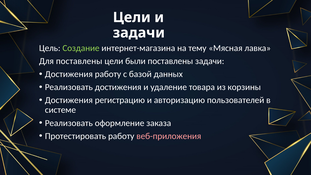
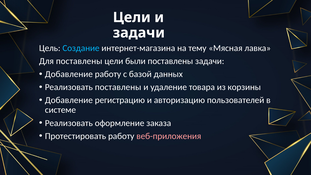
Создание colour: light green -> light blue
Достижения at (69, 74): Достижения -> Добавление
Реализовать достижения: достижения -> поставлены
Достижения at (69, 100): Достижения -> Добавление
